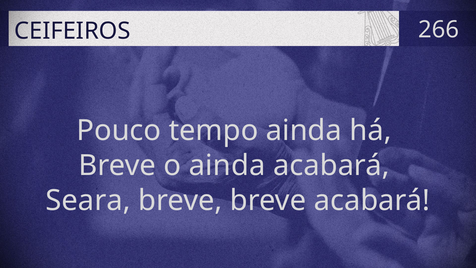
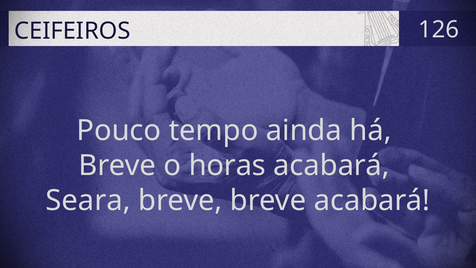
266: 266 -> 126
o ainda: ainda -> horas
